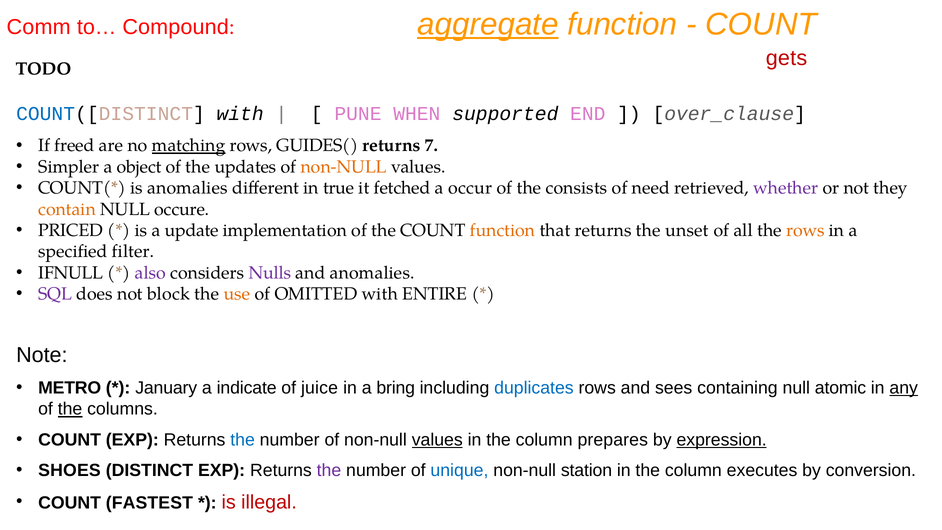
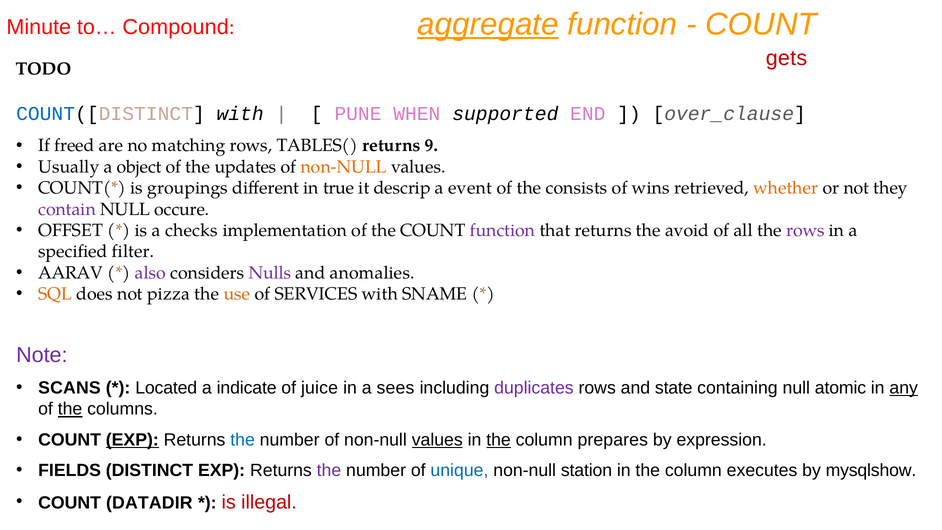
Comm: Comm -> Minute
matching underline: present -> none
GUIDES(: GUIDES( -> TABLES(
7: 7 -> 9
Simpler: Simpler -> Usually
is anomalies: anomalies -> groupings
fetched: fetched -> descrip
occur: occur -> event
need: need -> wins
whether colour: purple -> orange
contain colour: orange -> purple
PRICED: PRICED -> OFFSET
update: update -> checks
function at (502, 230) colour: orange -> purple
unset: unset -> avoid
rows at (805, 230) colour: orange -> purple
IFNULL: IFNULL -> AARAV
SQL colour: purple -> orange
block: block -> pizza
OMITTED: OMITTED -> SERVICES
ENTIRE: ENTIRE -> SNAME
Note colour: black -> purple
METRO: METRO -> SCANS
January: January -> Located
bring: bring -> sees
duplicates colour: blue -> purple
sees: sees -> state
EXP at (132, 440) underline: none -> present
the at (499, 440) underline: none -> present
expression underline: present -> none
SHOES: SHOES -> FIELDS
conversion: conversion -> mysqlshow
FASTEST: FASTEST -> DATADIR
